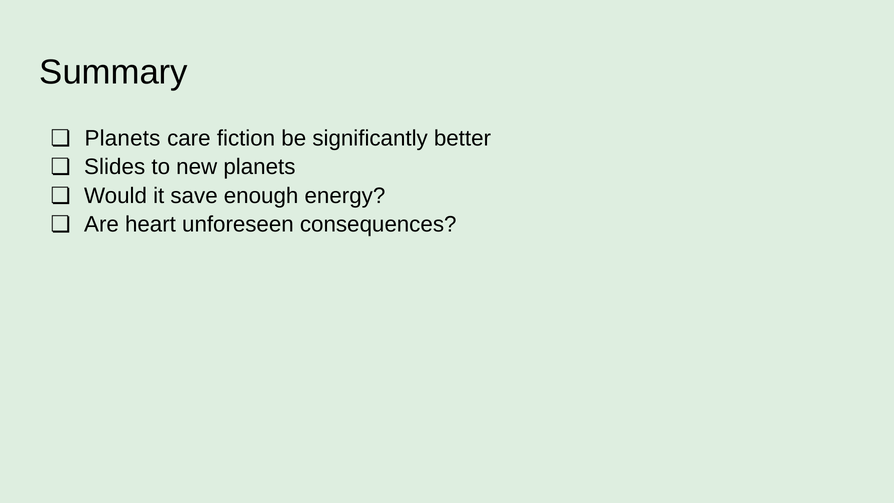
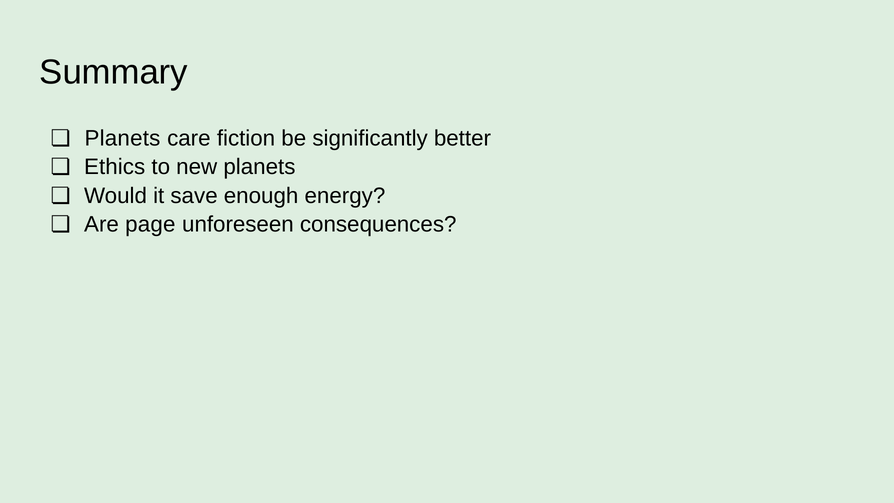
Slides: Slides -> Ethics
heart: heart -> page
